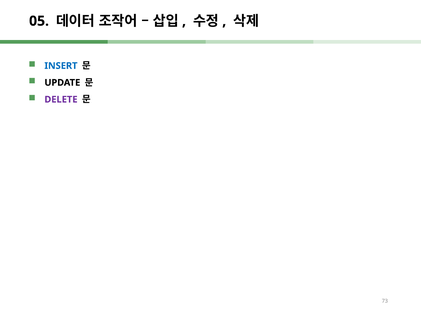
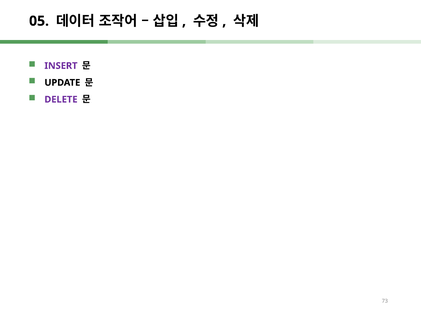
INSERT colour: blue -> purple
